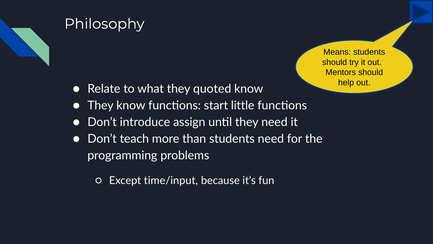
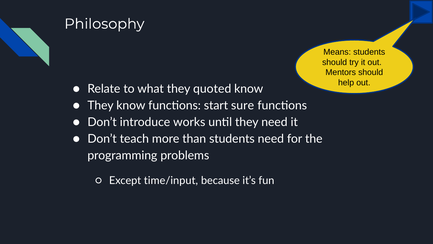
little: little -> sure
assign: assign -> works
